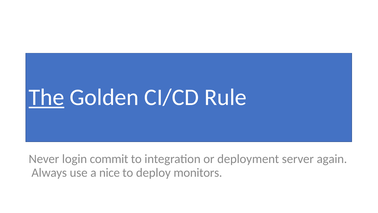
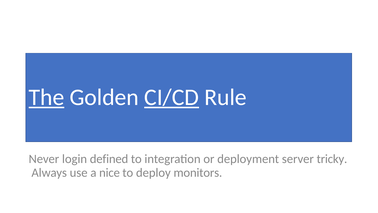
CI/CD underline: none -> present
commit: commit -> defined
again: again -> tricky
